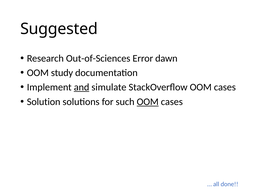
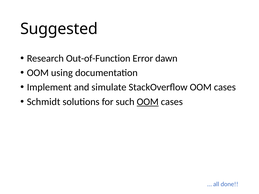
Out-of-Sciences: Out-of-Sciences -> Out-of-Function
study: study -> using
and underline: present -> none
Solution: Solution -> Schmidt
